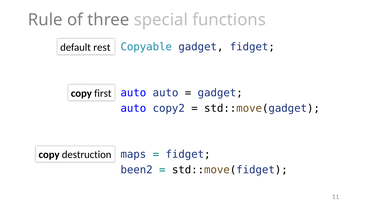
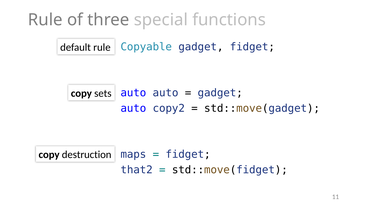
default rest: rest -> rule
first: first -> sets
been2: been2 -> that2
